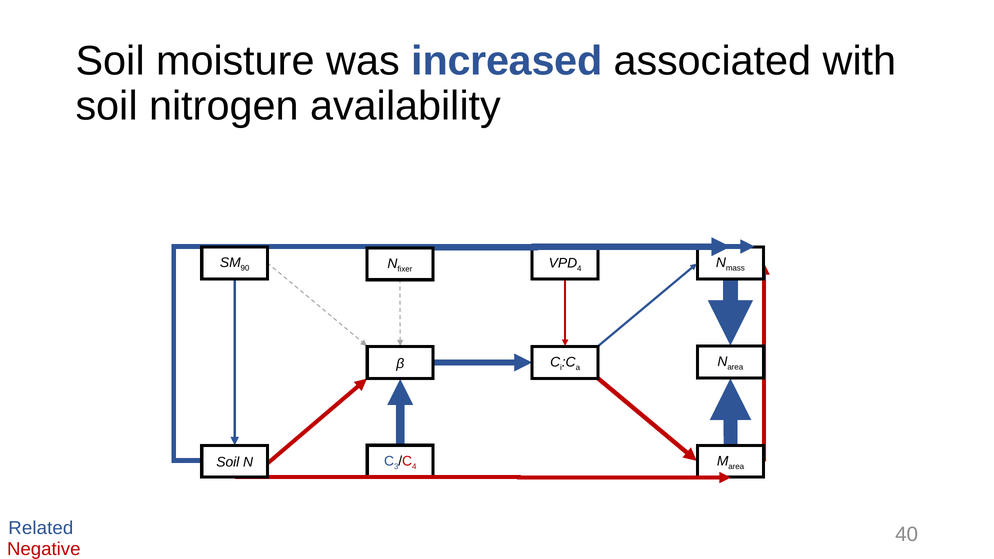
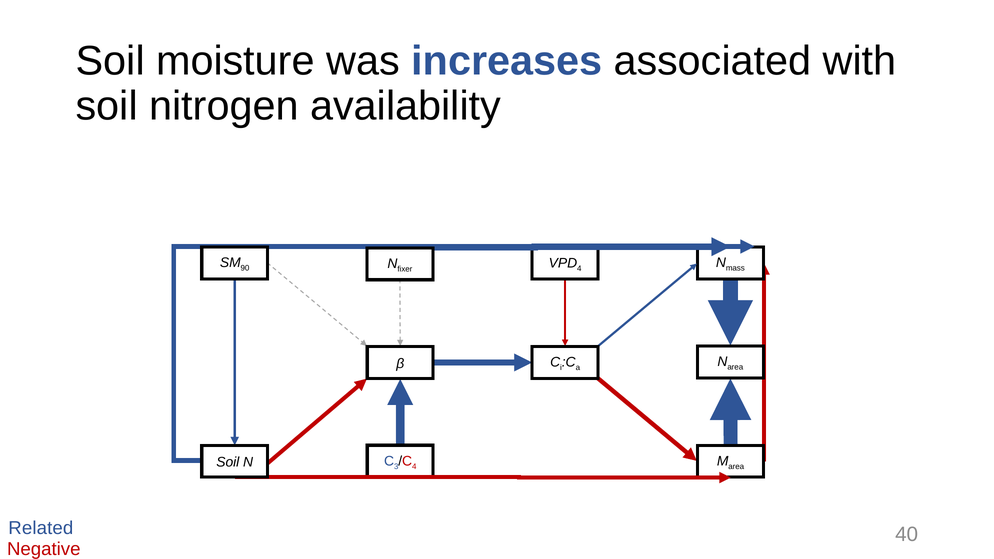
increased: increased -> increases
